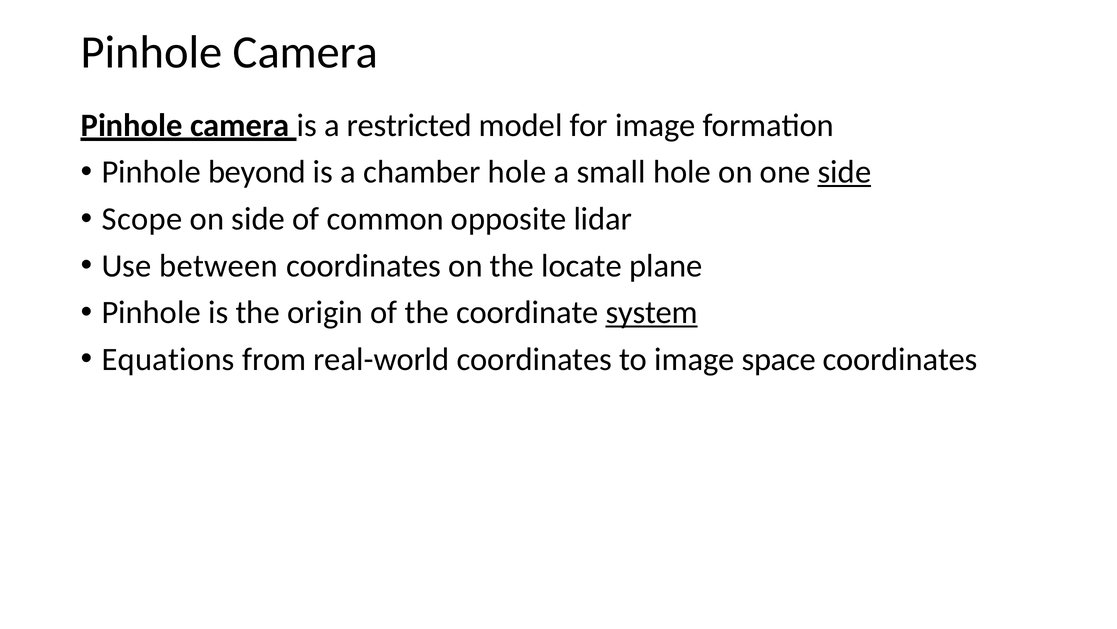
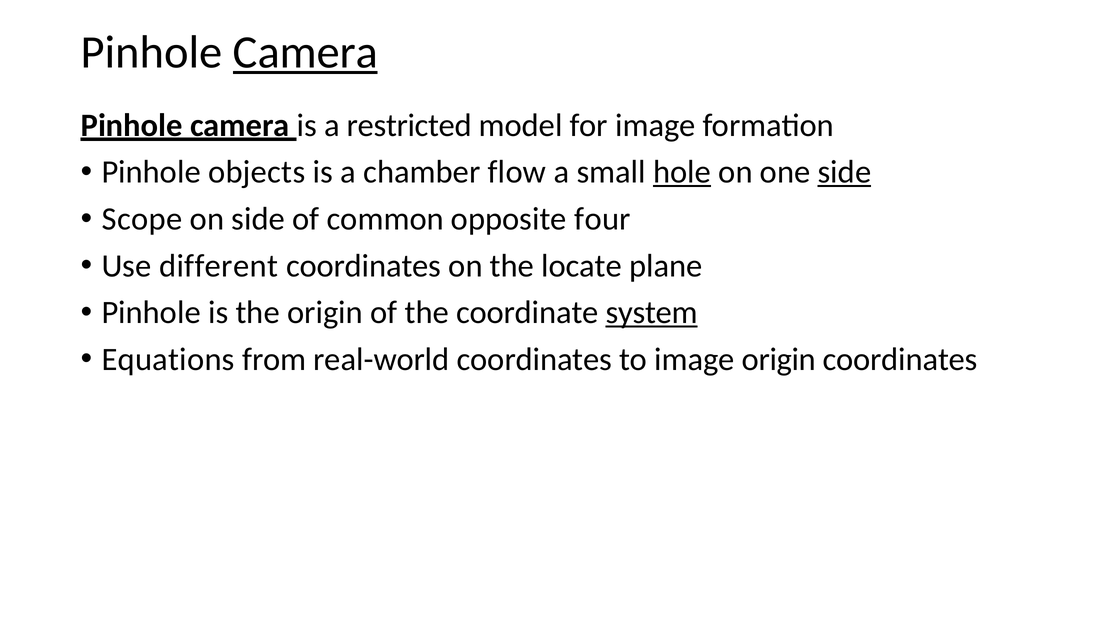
Camera at (305, 52) underline: none -> present
beyond: beyond -> objects
chamber hole: hole -> flow
hole at (682, 172) underline: none -> present
lidar: lidar -> four
between: between -> different
image space: space -> origin
